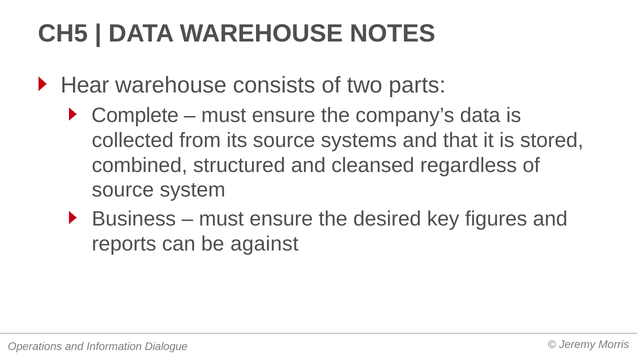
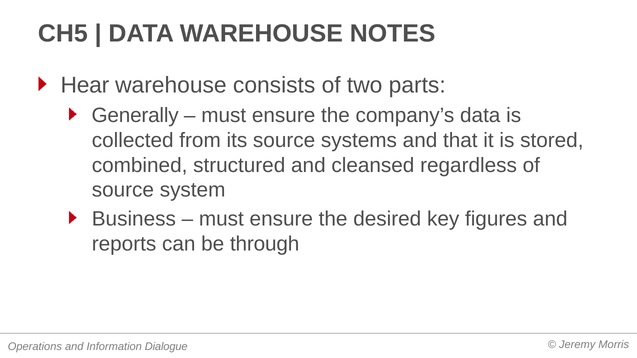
Complete: Complete -> Generally
against: against -> through
